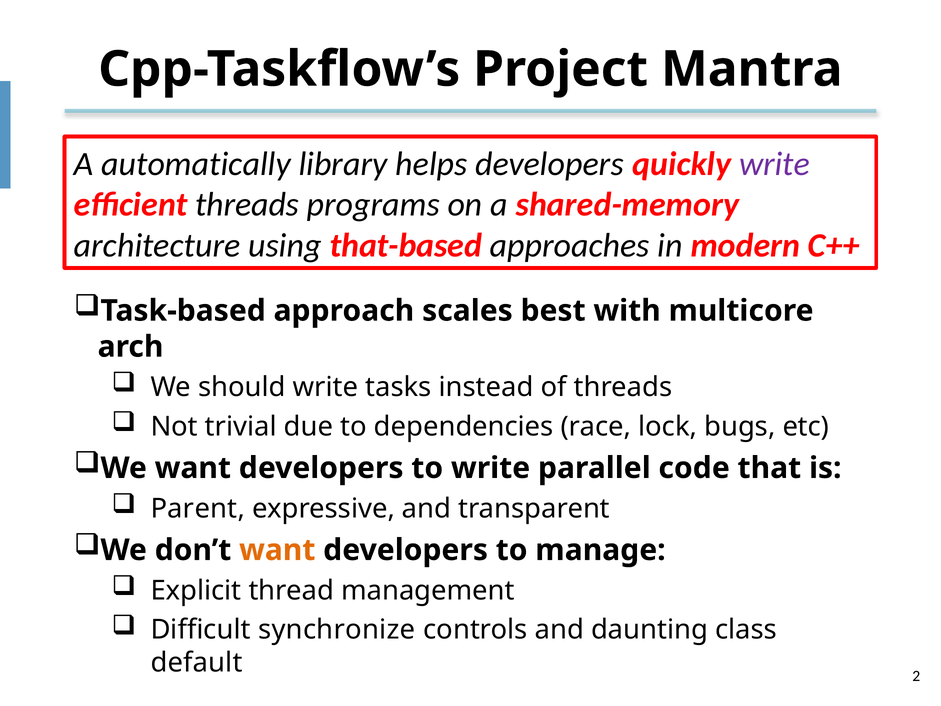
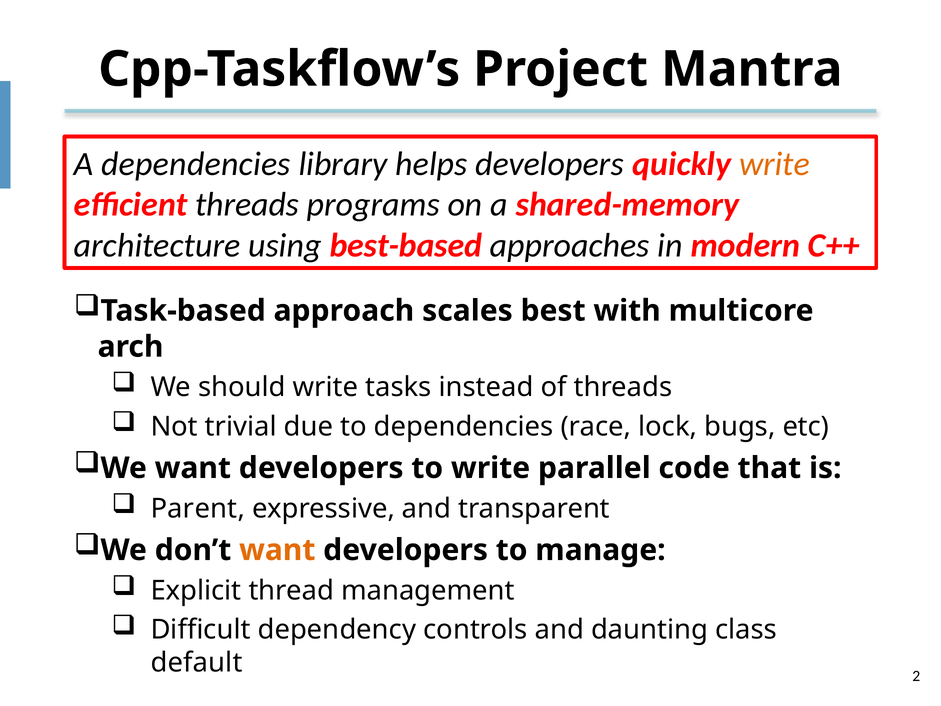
A automatically: automatically -> dependencies
write at (774, 164) colour: purple -> orange
that-based: that-based -> best-based
synchronize: synchronize -> dependency
